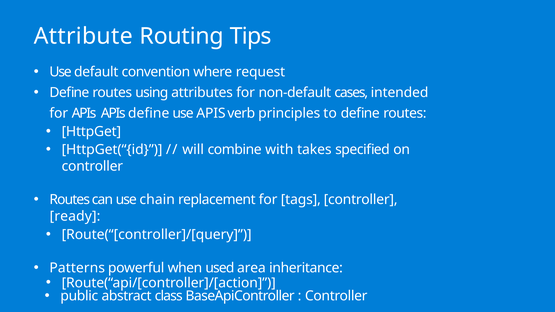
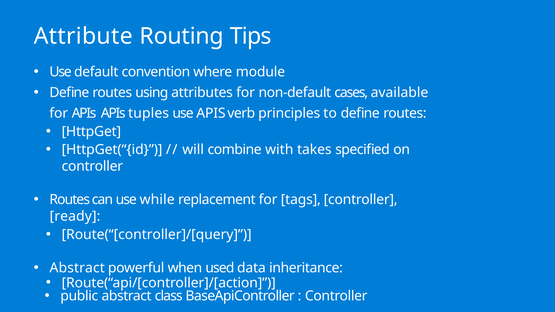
request: request -> module
intended: intended -> available
APIs define: define -> tuples
chain: chain -> while
Patterns at (77, 268): Patterns -> Abstract
area: area -> data
